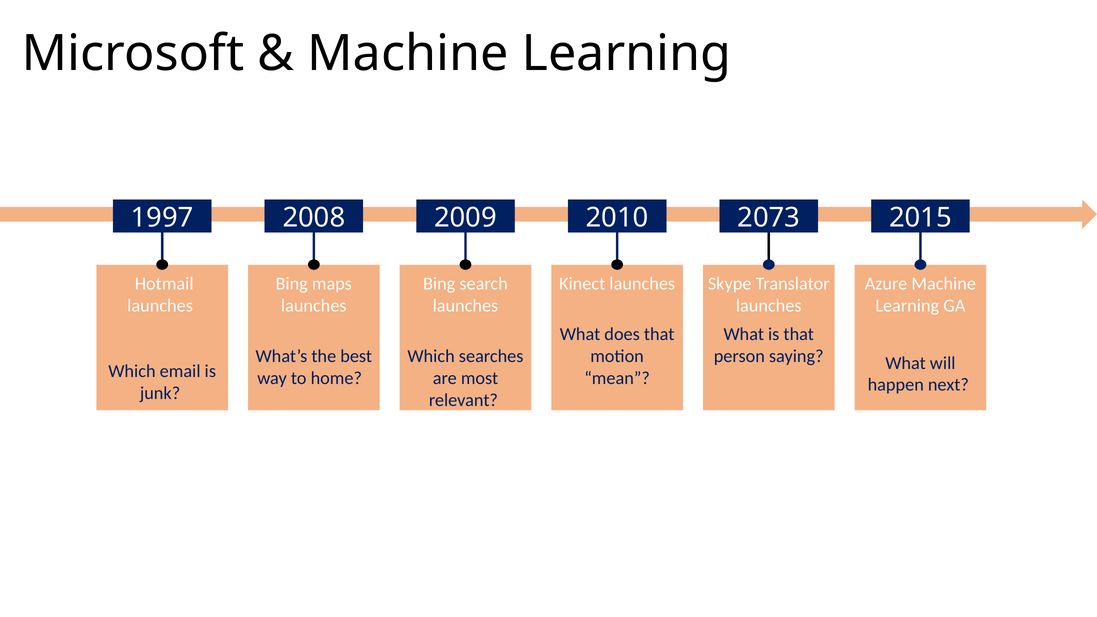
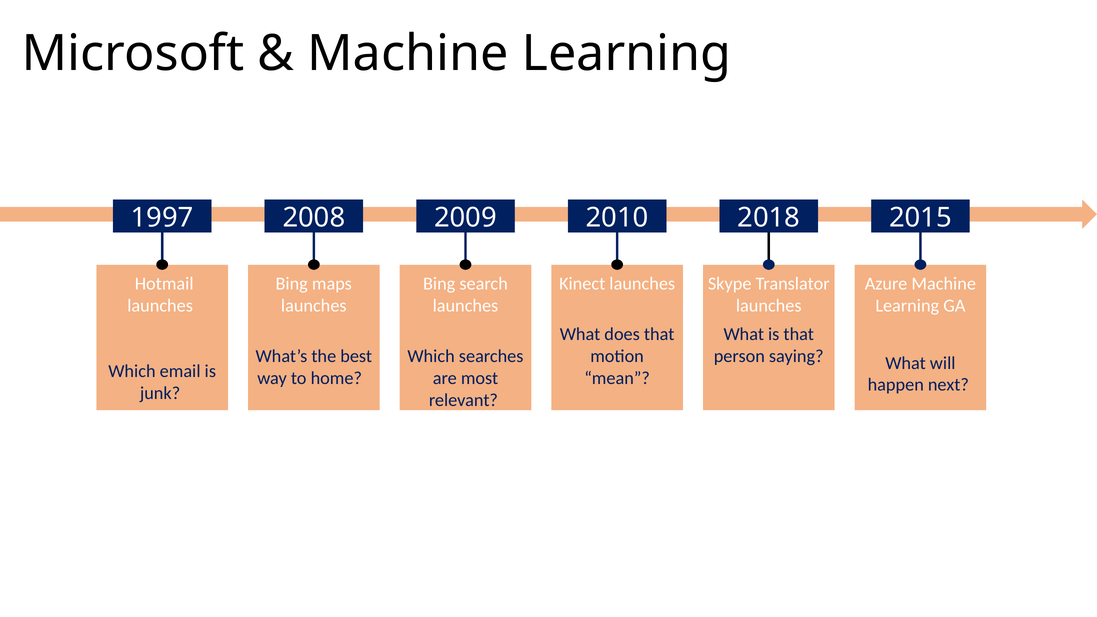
2073: 2073 -> 2018
